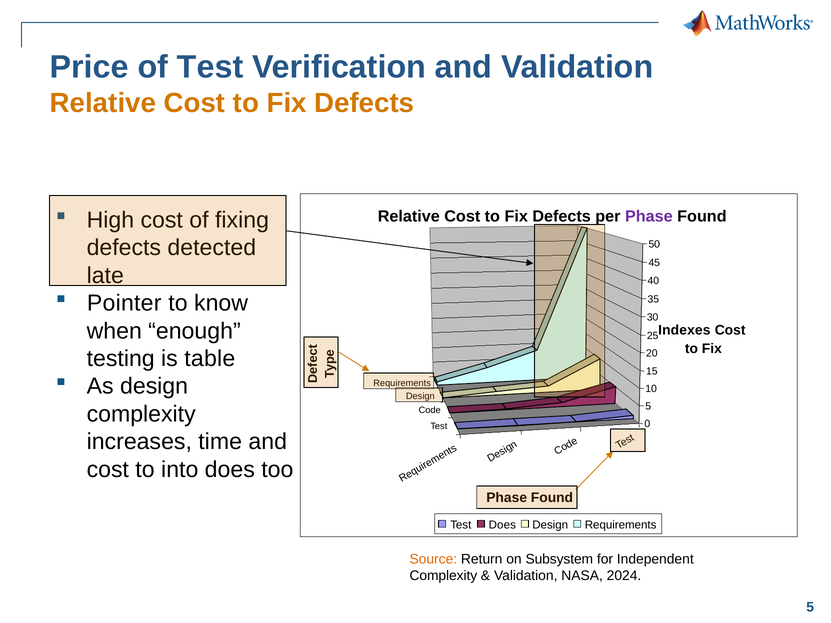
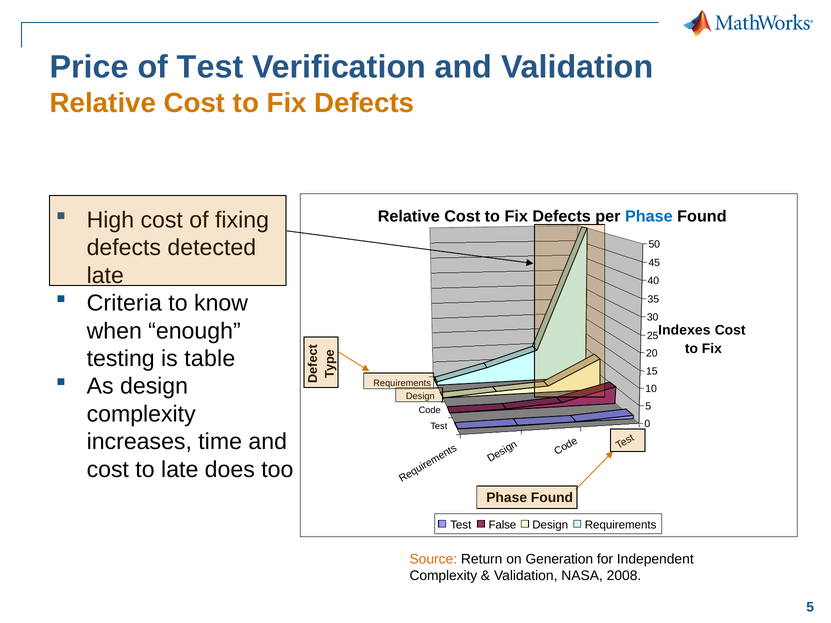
Phase at (649, 217) colour: purple -> blue
Pointer: Pointer -> Criteria
to into: into -> late
Test Does: Does -> False
Subsystem: Subsystem -> Generation
2024: 2024 -> 2008
